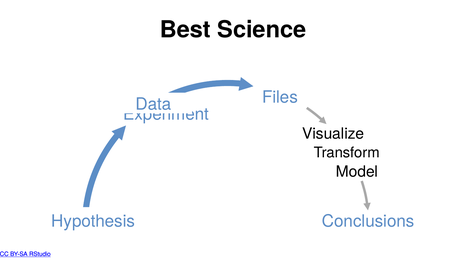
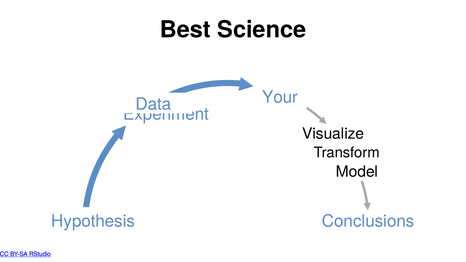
Files: Files -> Your
